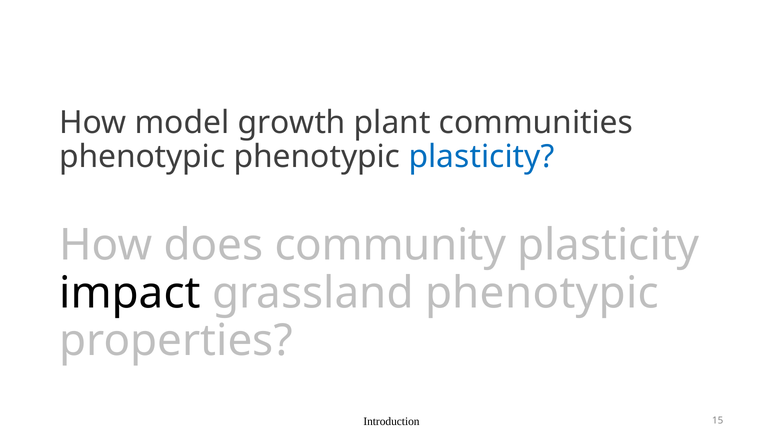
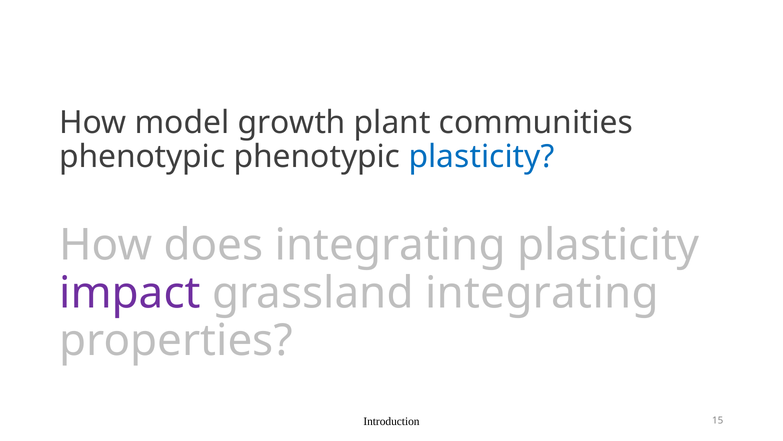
does community: community -> integrating
impact colour: black -> purple
grassland phenotypic: phenotypic -> integrating
